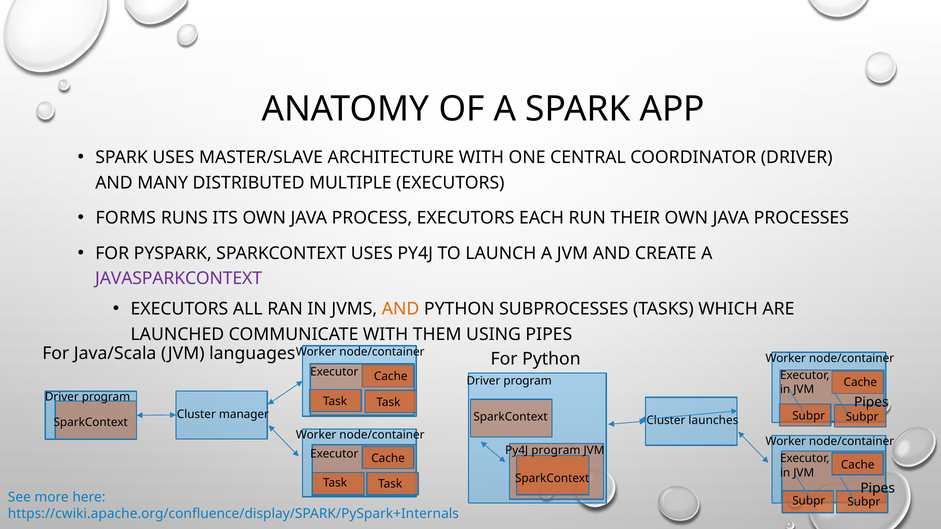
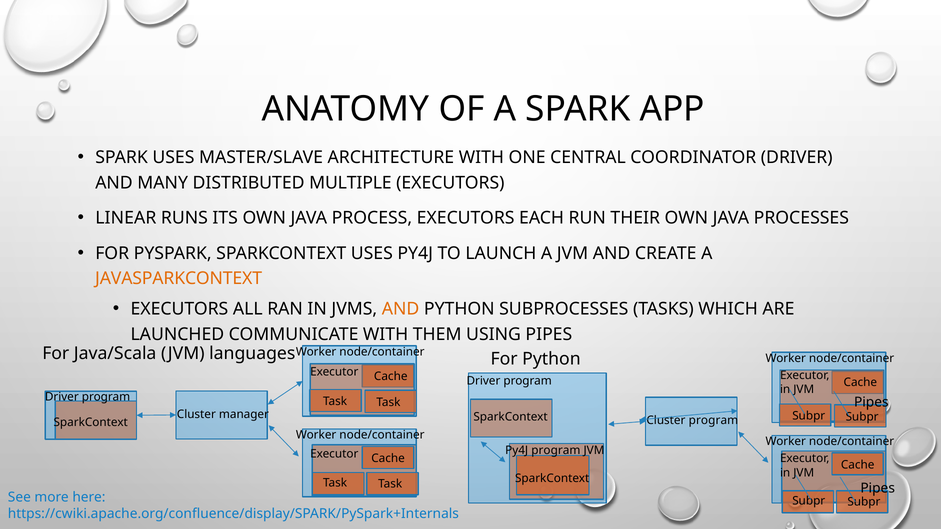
FORMS: FORMS -> LINEAR
JAVASPARKCONTEXT colour: purple -> orange
Cluster launches: launches -> program
